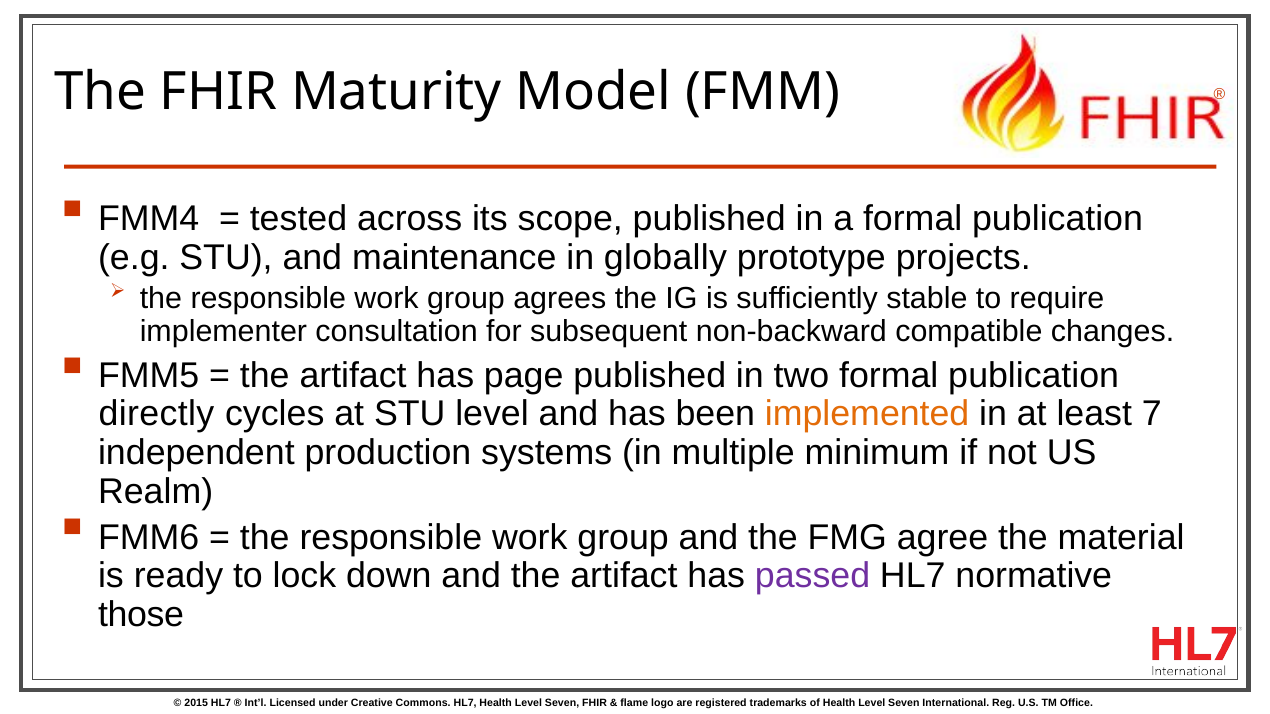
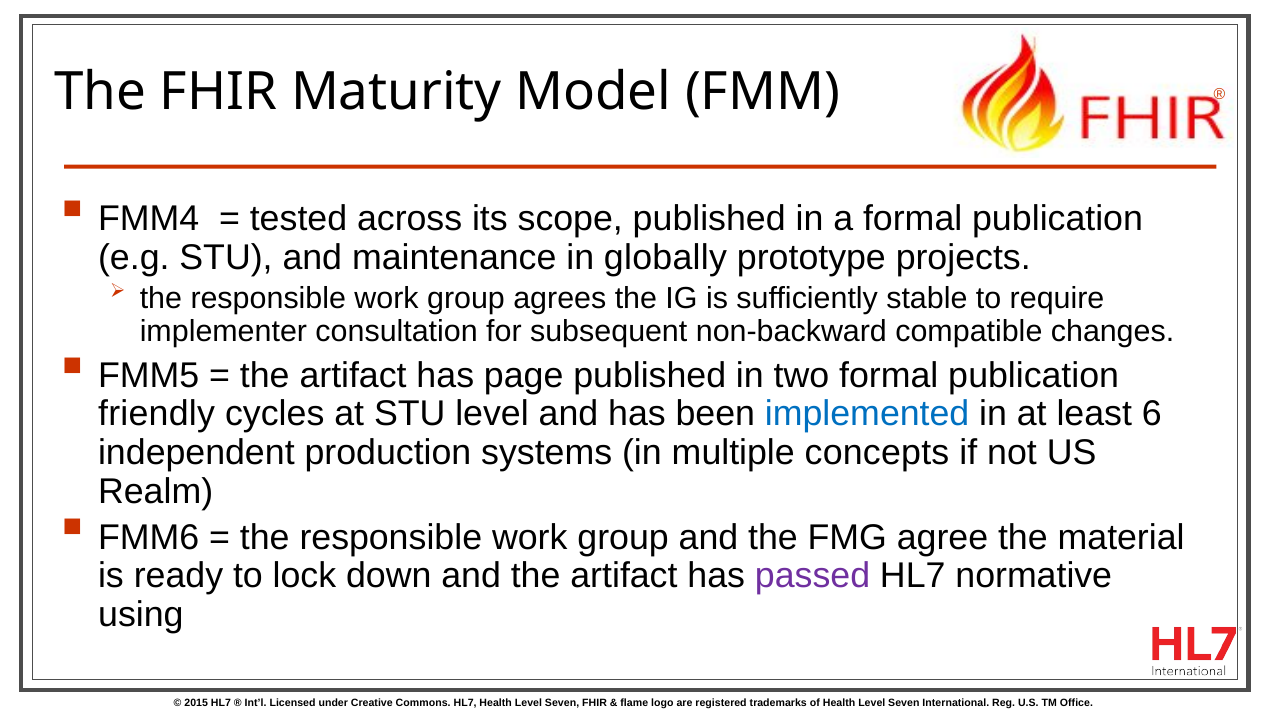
directly: directly -> friendly
implemented colour: orange -> blue
7: 7 -> 6
minimum: minimum -> concepts
those: those -> using
